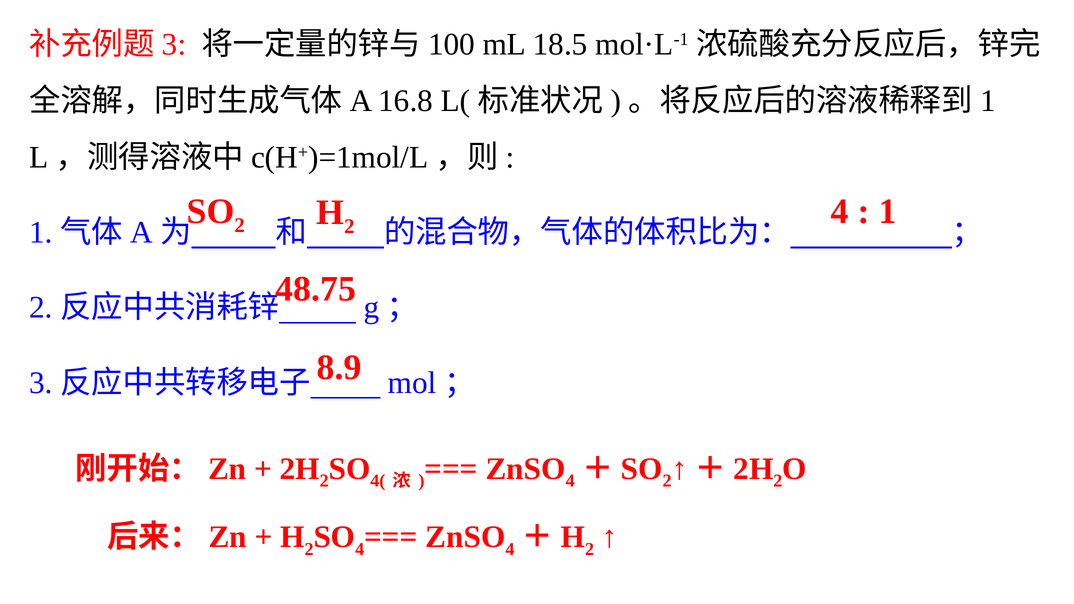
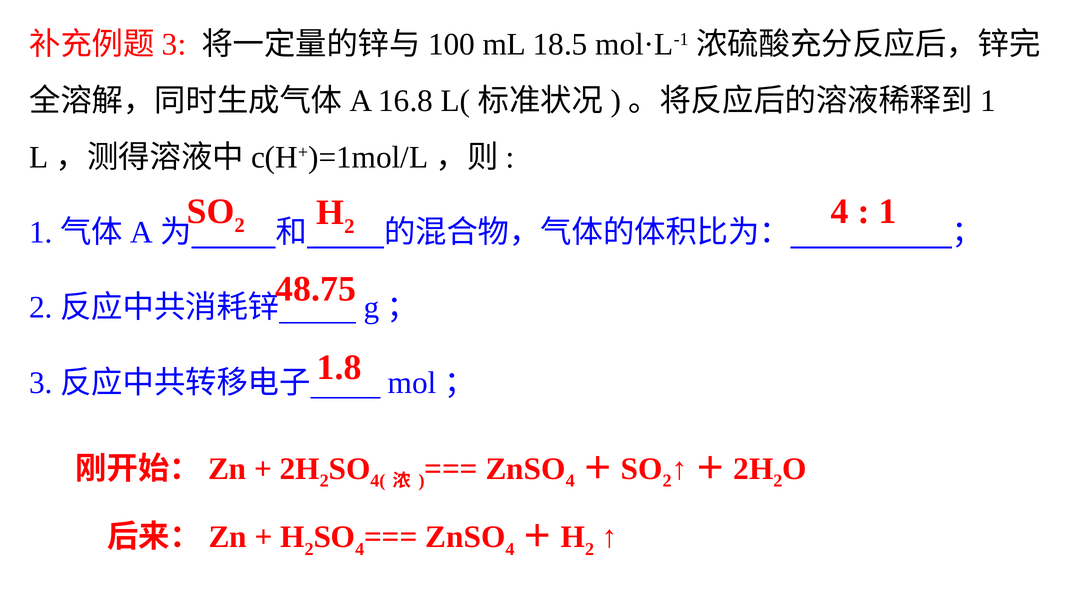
8.9: 8.9 -> 1.8
